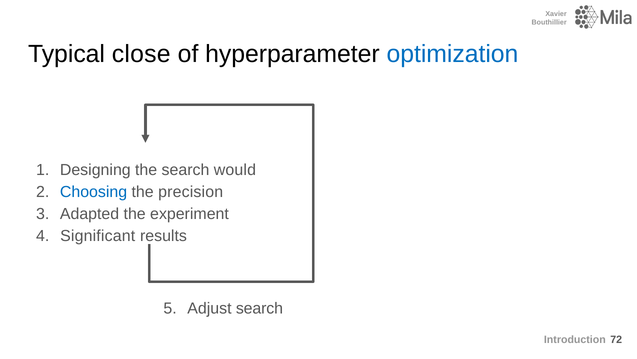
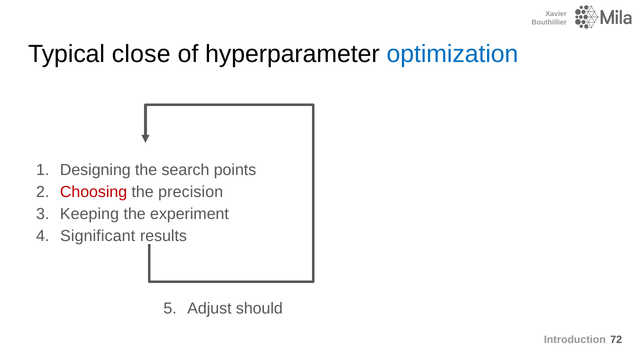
would: would -> points
Choosing colour: blue -> red
Adapted: Adapted -> Keeping
Adjust search: search -> should
